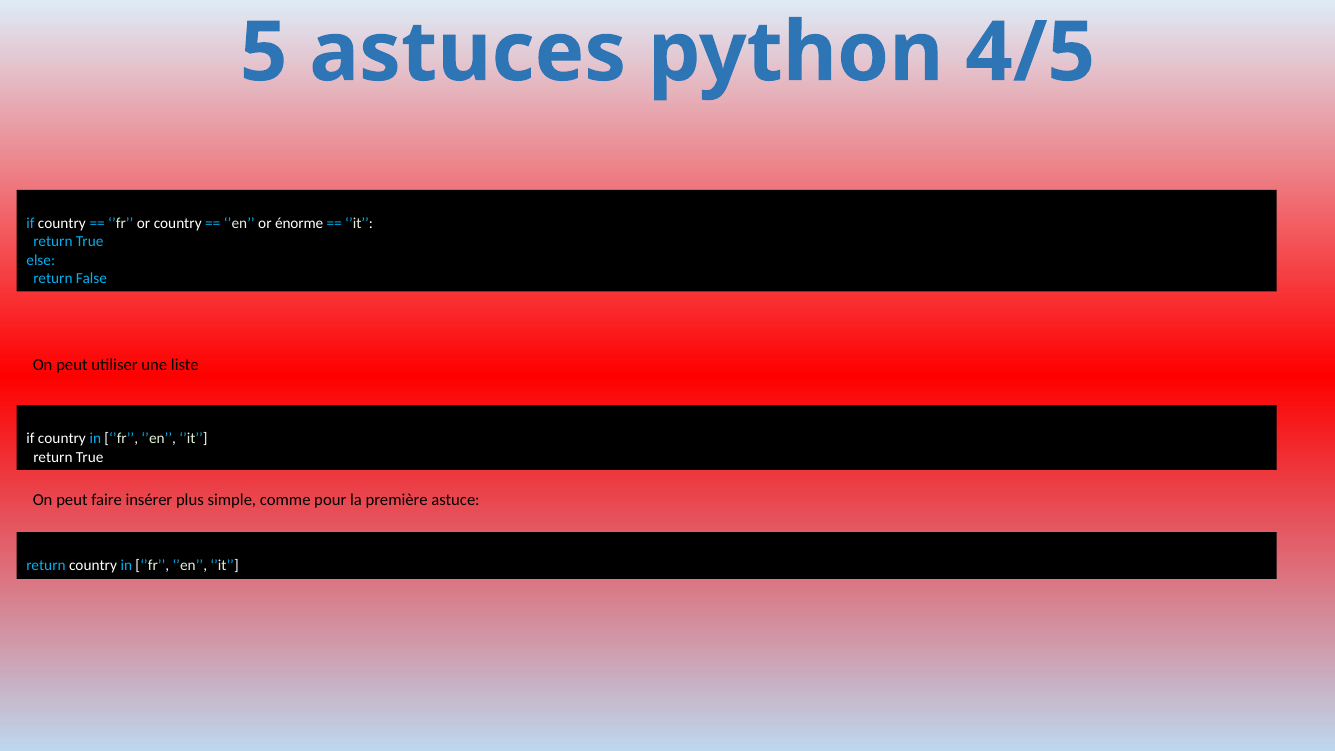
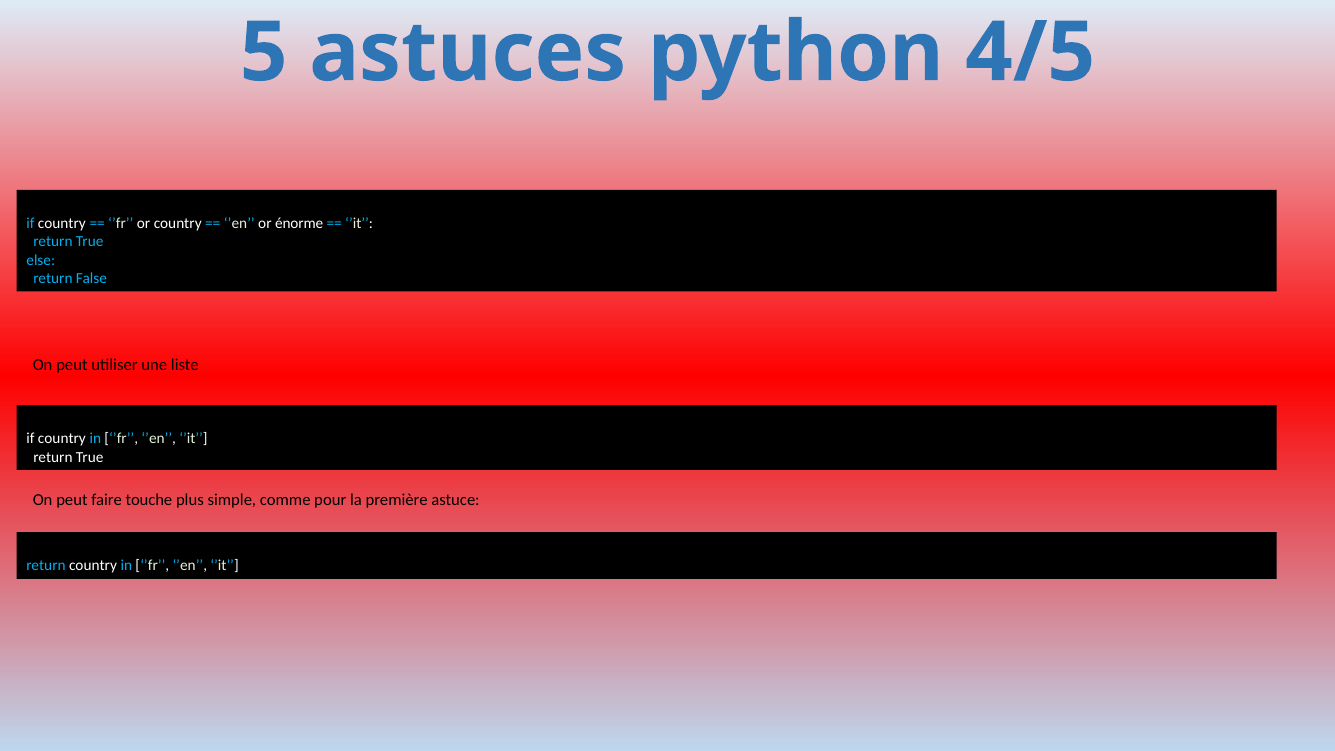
insérer: insérer -> touche
